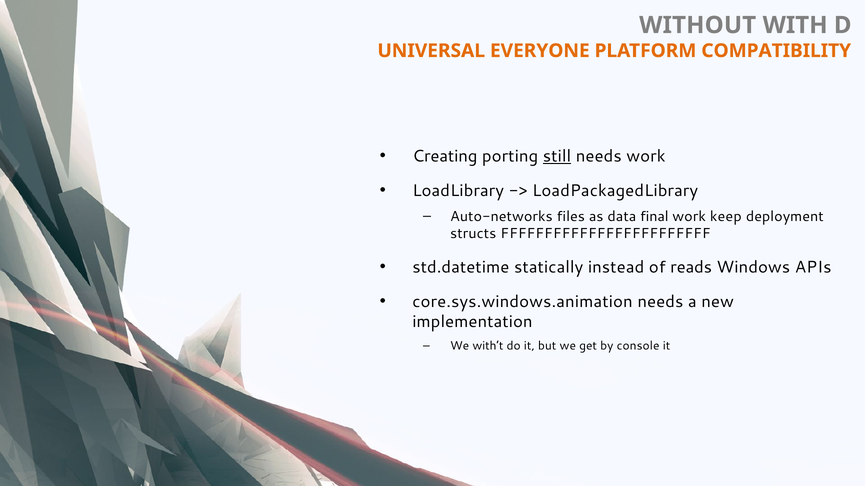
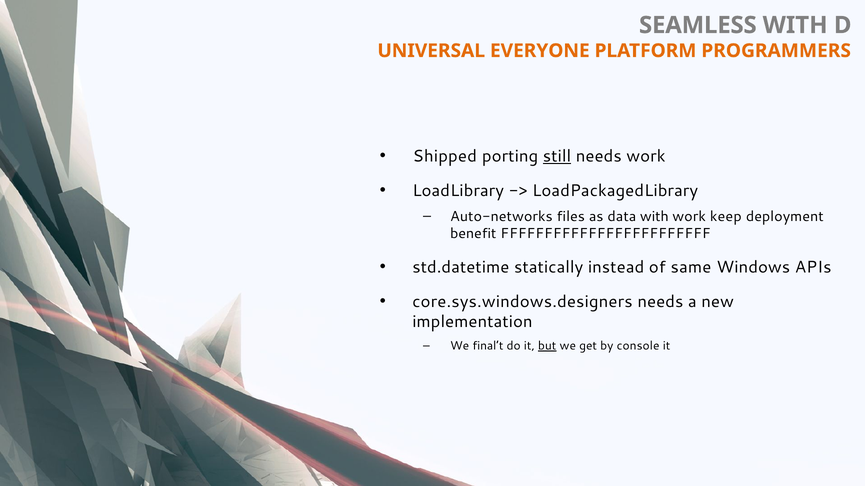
WITHOUT: WITHOUT -> SEAMLESS
COMPATIBILITY: COMPATIBILITY -> PROGRAMMERS
Creating: Creating -> Shipped
data final: final -> with
structs: structs -> benefit
reads: reads -> same
core.sys.windows.animation: core.sys.windows.animation -> core.sys.windows.designers
with’t: with’t -> final’t
but underline: none -> present
